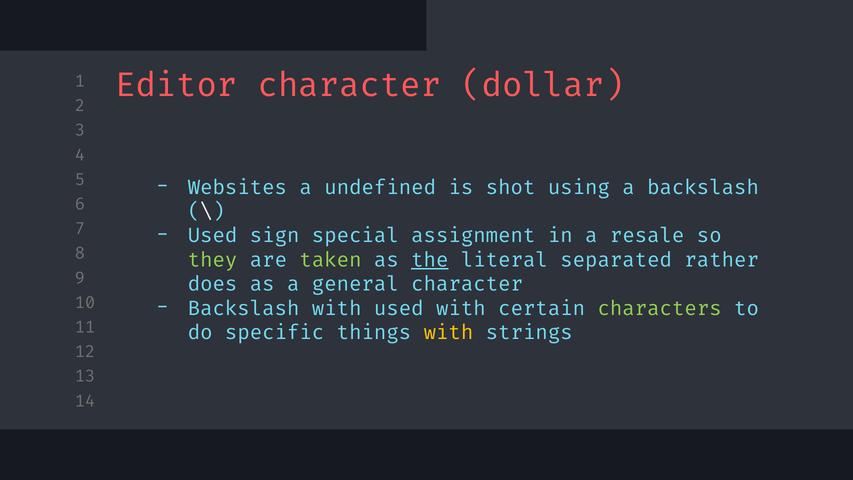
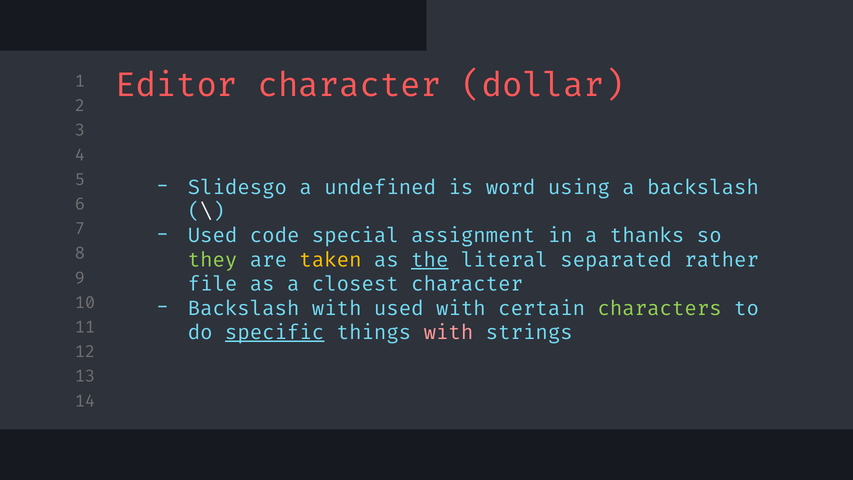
Websites: Websites -> Slidesgo
shot: shot -> word
sign: sign -> code
resale: resale -> thanks
taken colour: light green -> yellow
does: does -> file
general: general -> closest
specific underline: none -> present
with at (448, 332) colour: yellow -> pink
